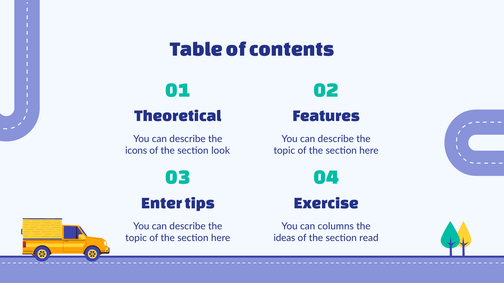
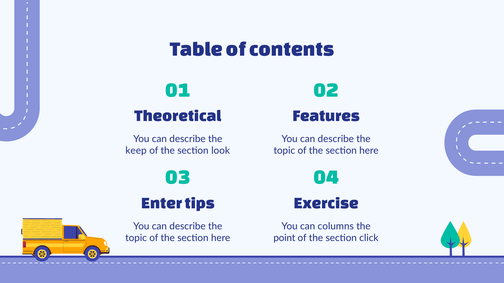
icons: icons -> keep
ideas: ideas -> point
read: read -> click
